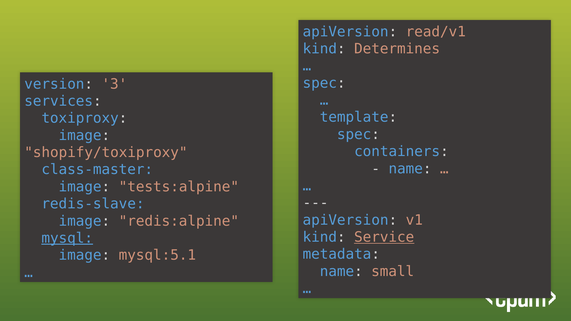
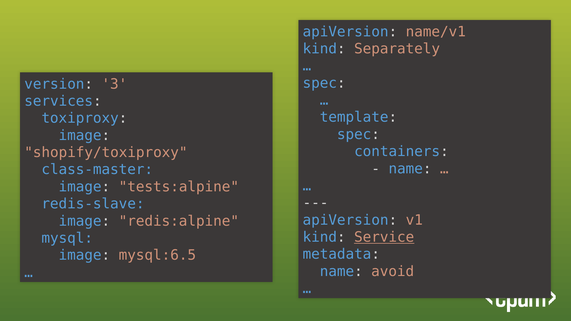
read/v1: read/v1 -> name/v1
Determines: Determines -> Separately
mysql underline: present -> none
mysql:5.1: mysql:5.1 -> mysql:6.5
small: small -> avoid
